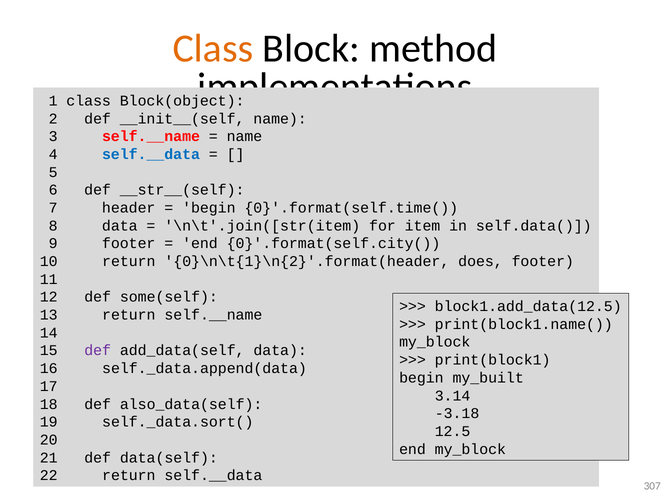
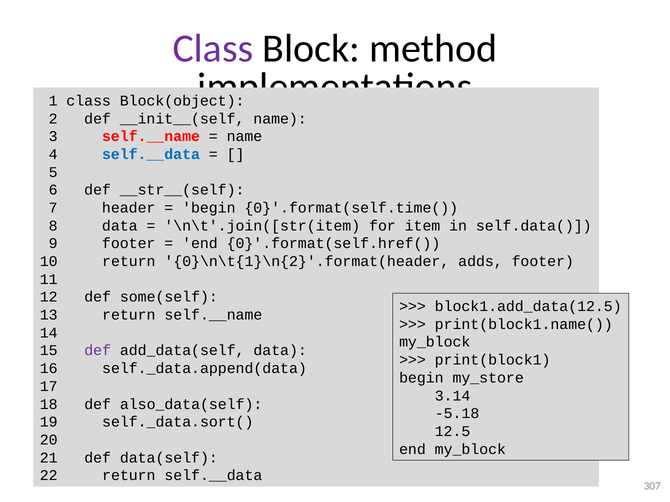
Class at (213, 49) colour: orange -> purple
0}'.format(self.city(: 0}'.format(self.city( -> 0}'.format(self.href(
does: does -> adds
my_built: my_built -> my_store
-3.18: -3.18 -> -5.18
